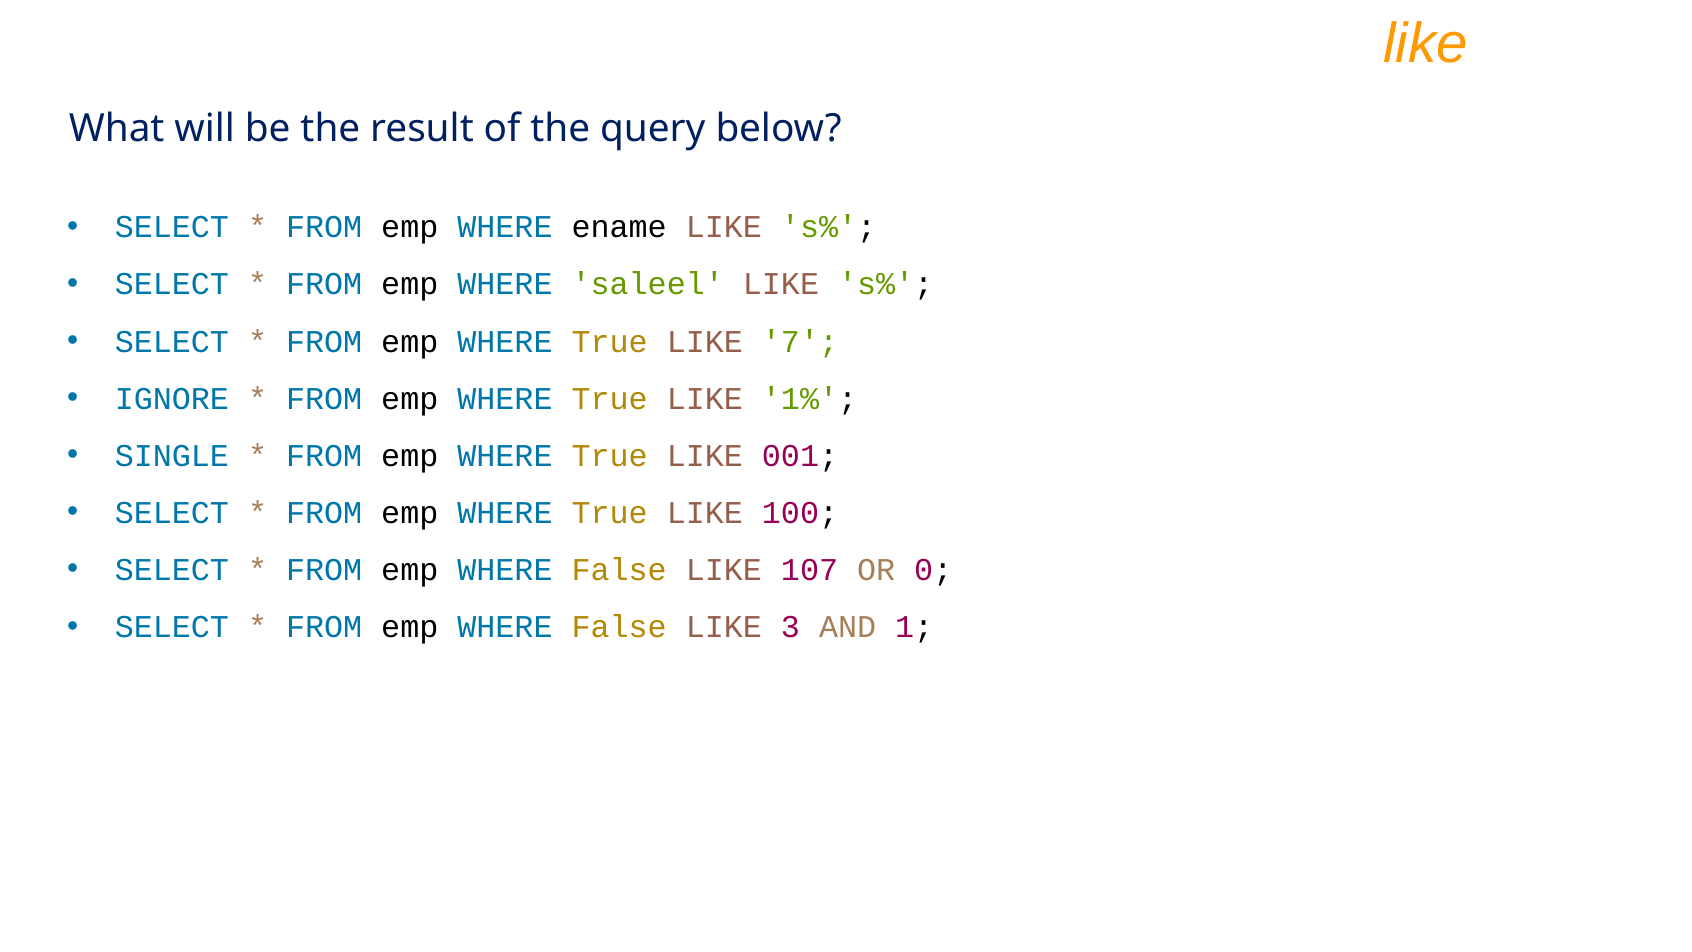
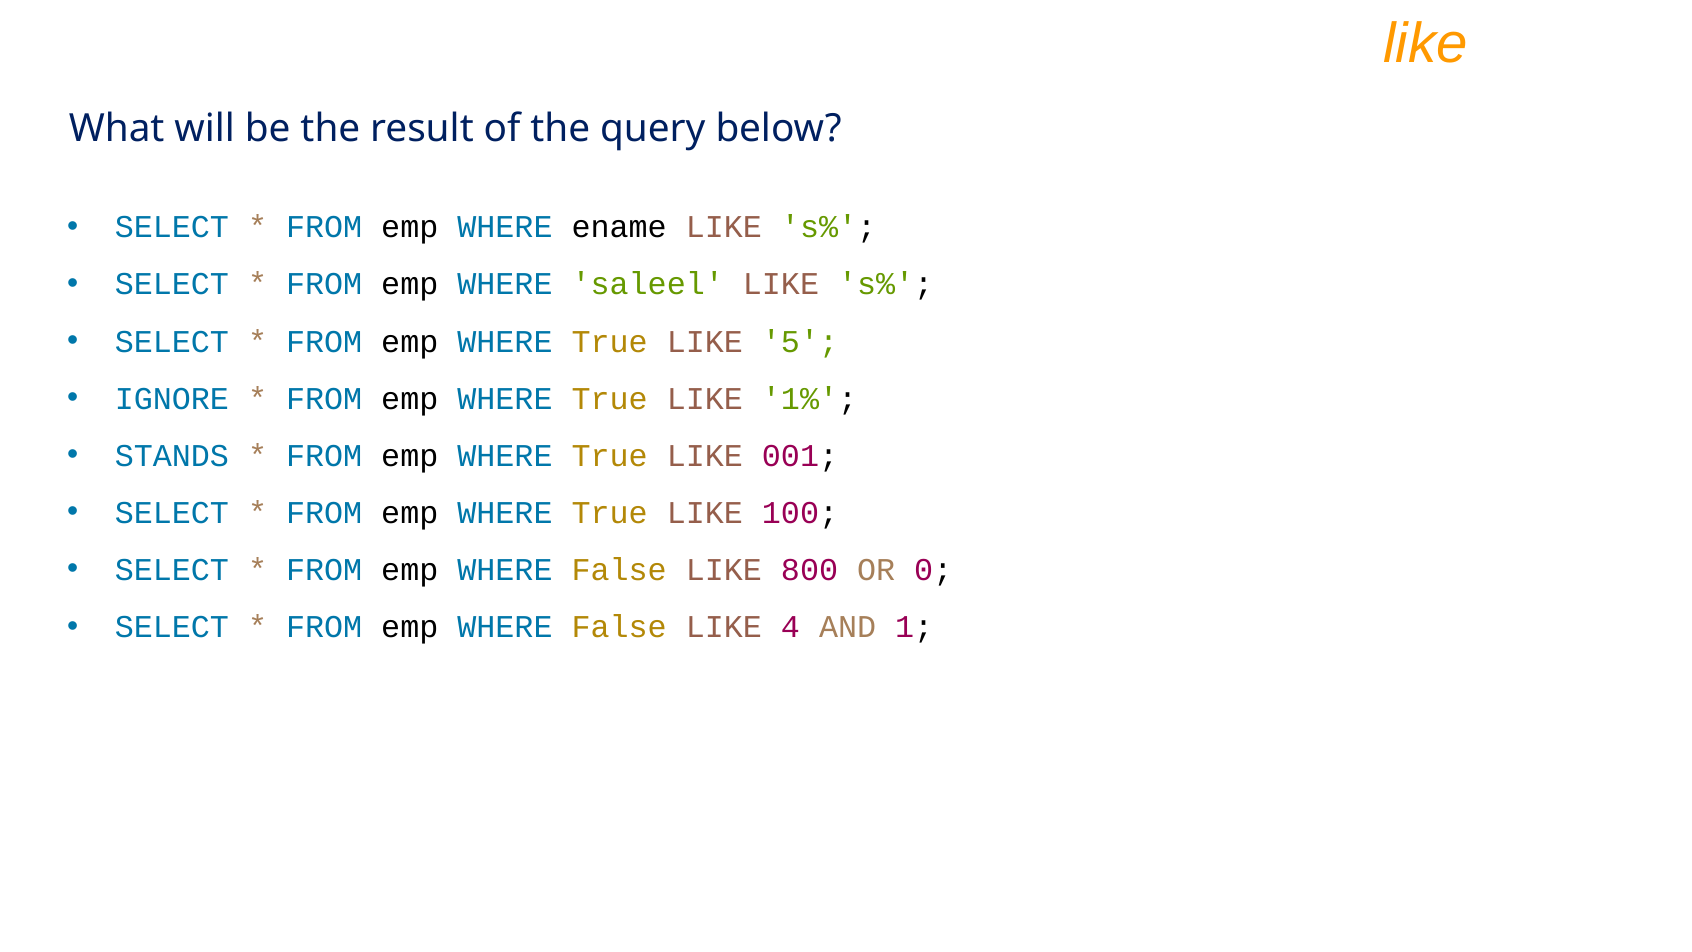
7: 7 -> 5
SINGLE: SINGLE -> STANDS
107: 107 -> 800
3: 3 -> 4
